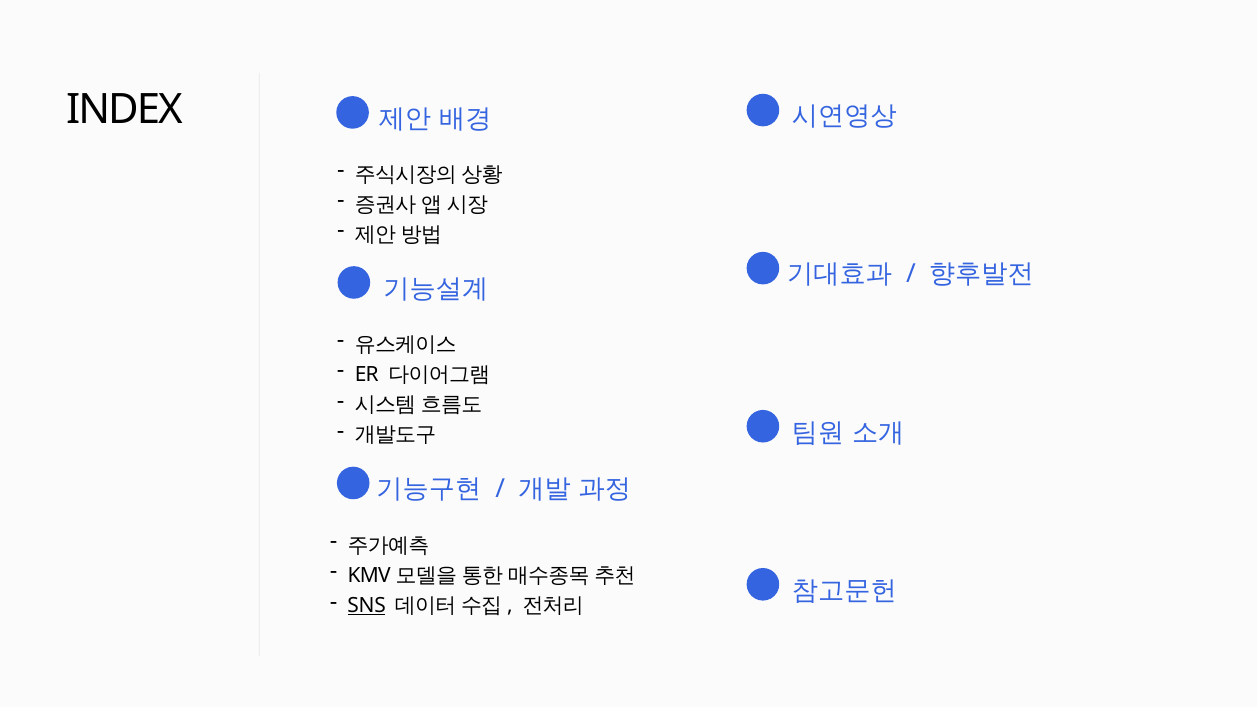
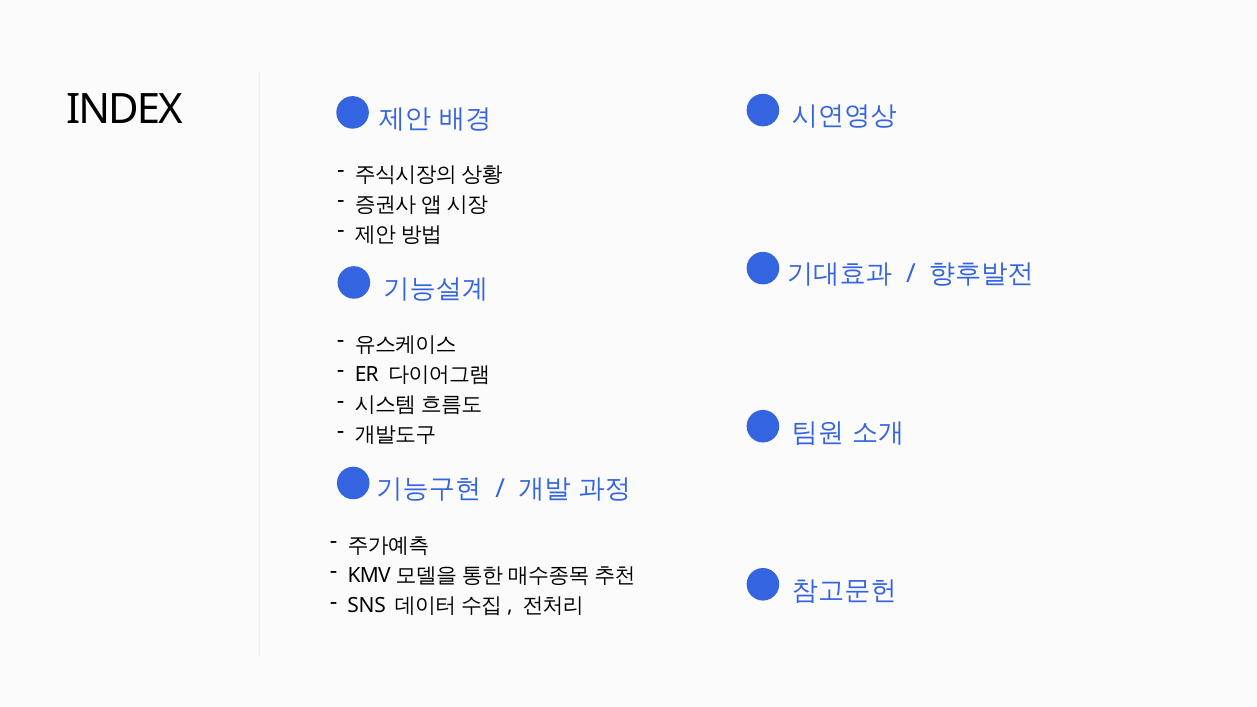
SNS underline: present -> none
